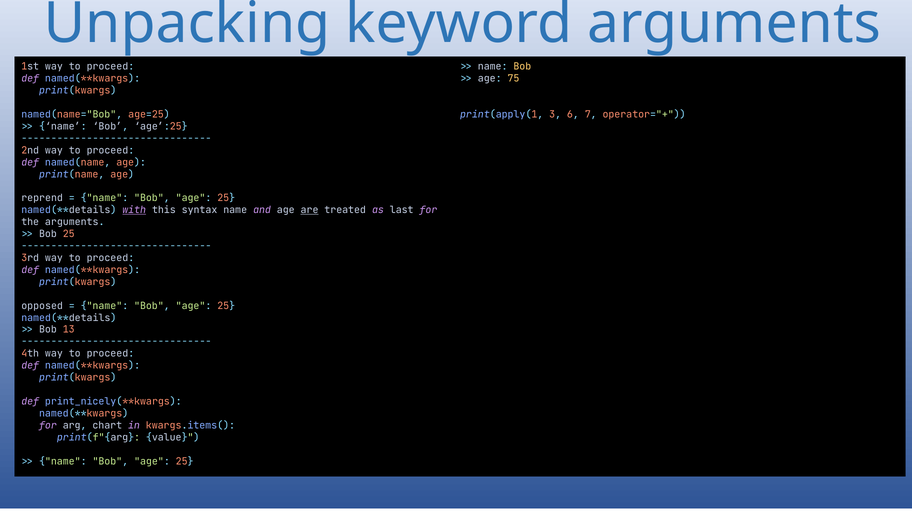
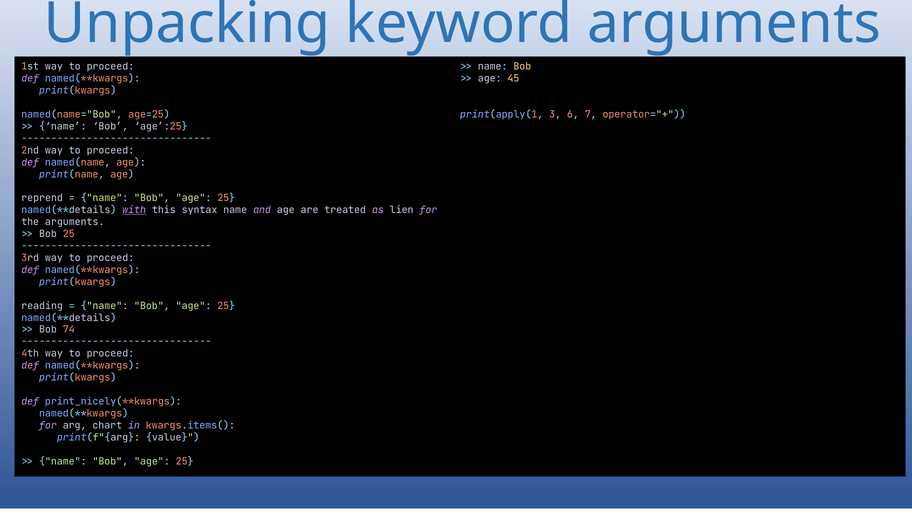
75: 75 -> 45
are underline: present -> none
last: last -> lien
opposed: opposed -> reading
13: 13 -> 74
